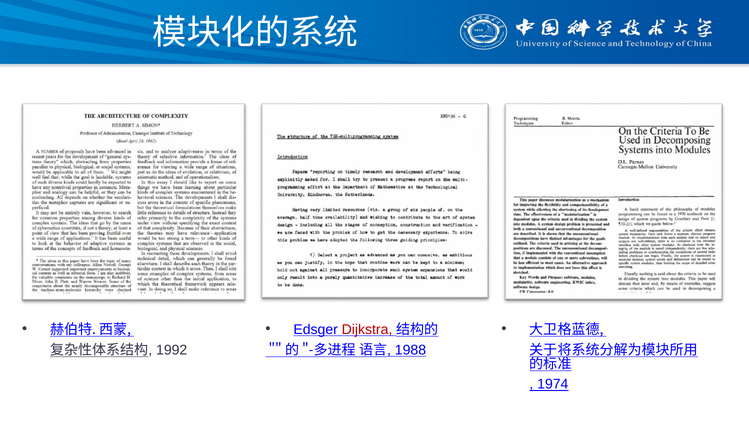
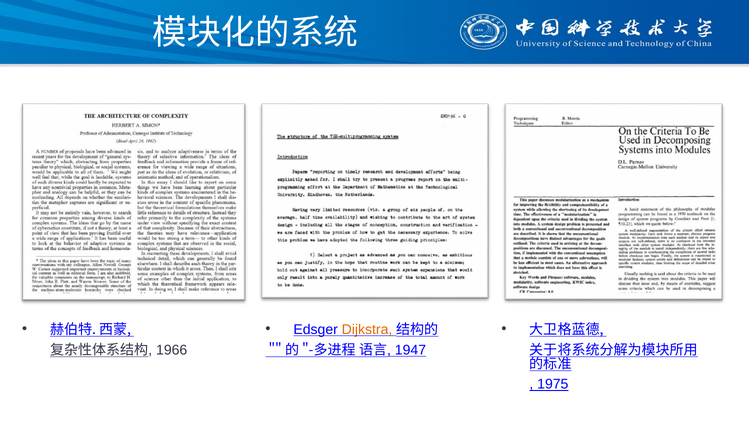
Dijkstra colour: red -> orange
1992: 1992 -> 1966
1988: 1988 -> 1947
1974: 1974 -> 1975
